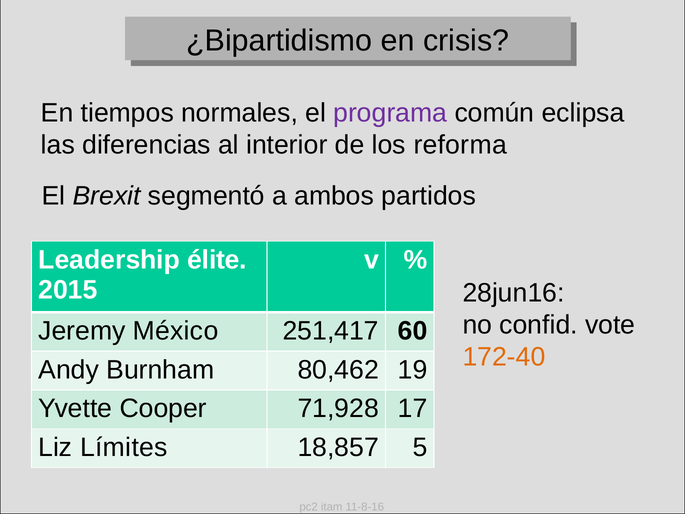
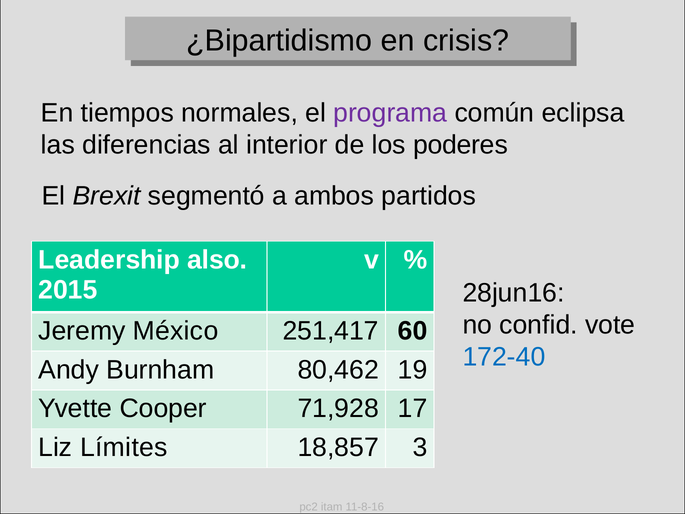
reforma: reforma -> poderes
élite: élite -> also
172-40 colour: orange -> blue
5: 5 -> 3
